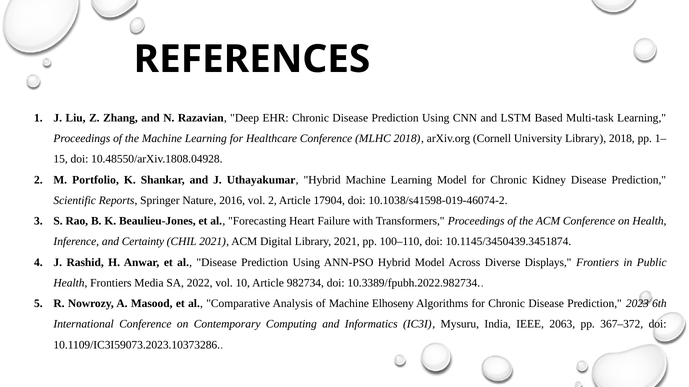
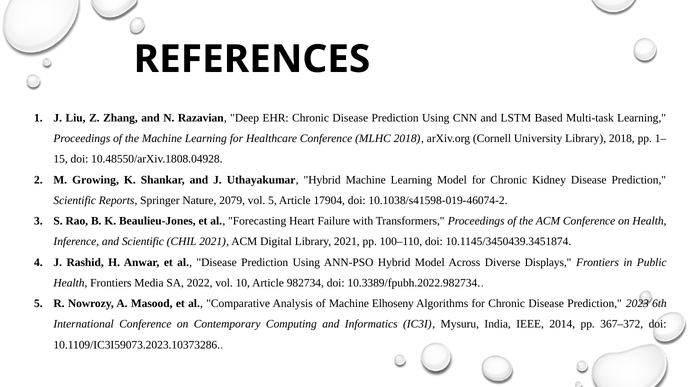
Portfolio: Portfolio -> Growing
2016: 2016 -> 2079
vol 2: 2 -> 5
and Certainty: Certainty -> Scientific
2063: 2063 -> 2014
